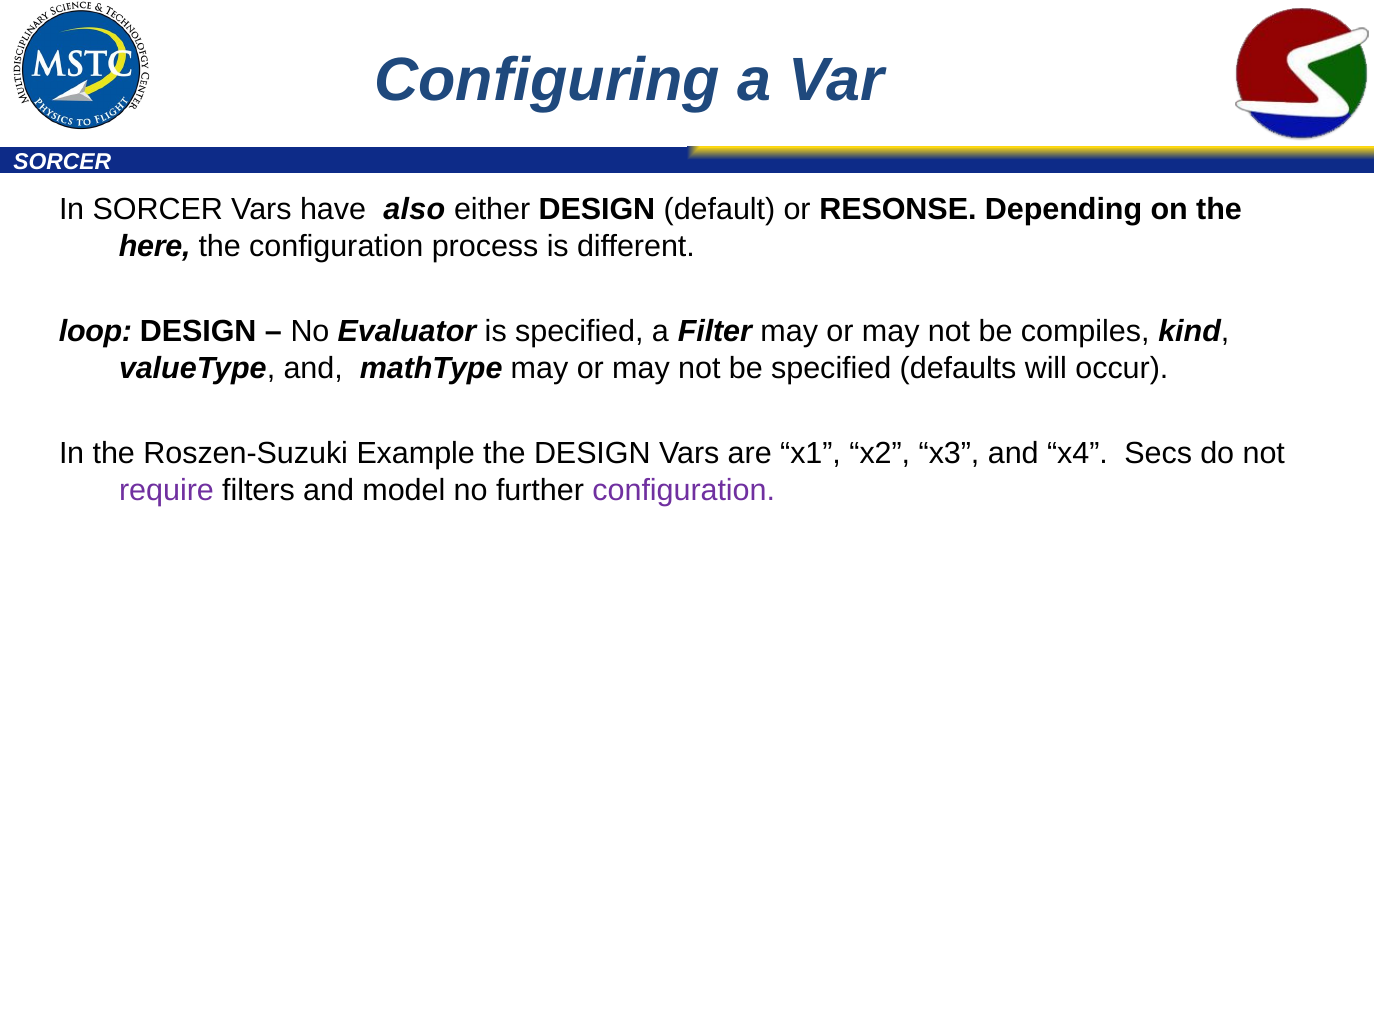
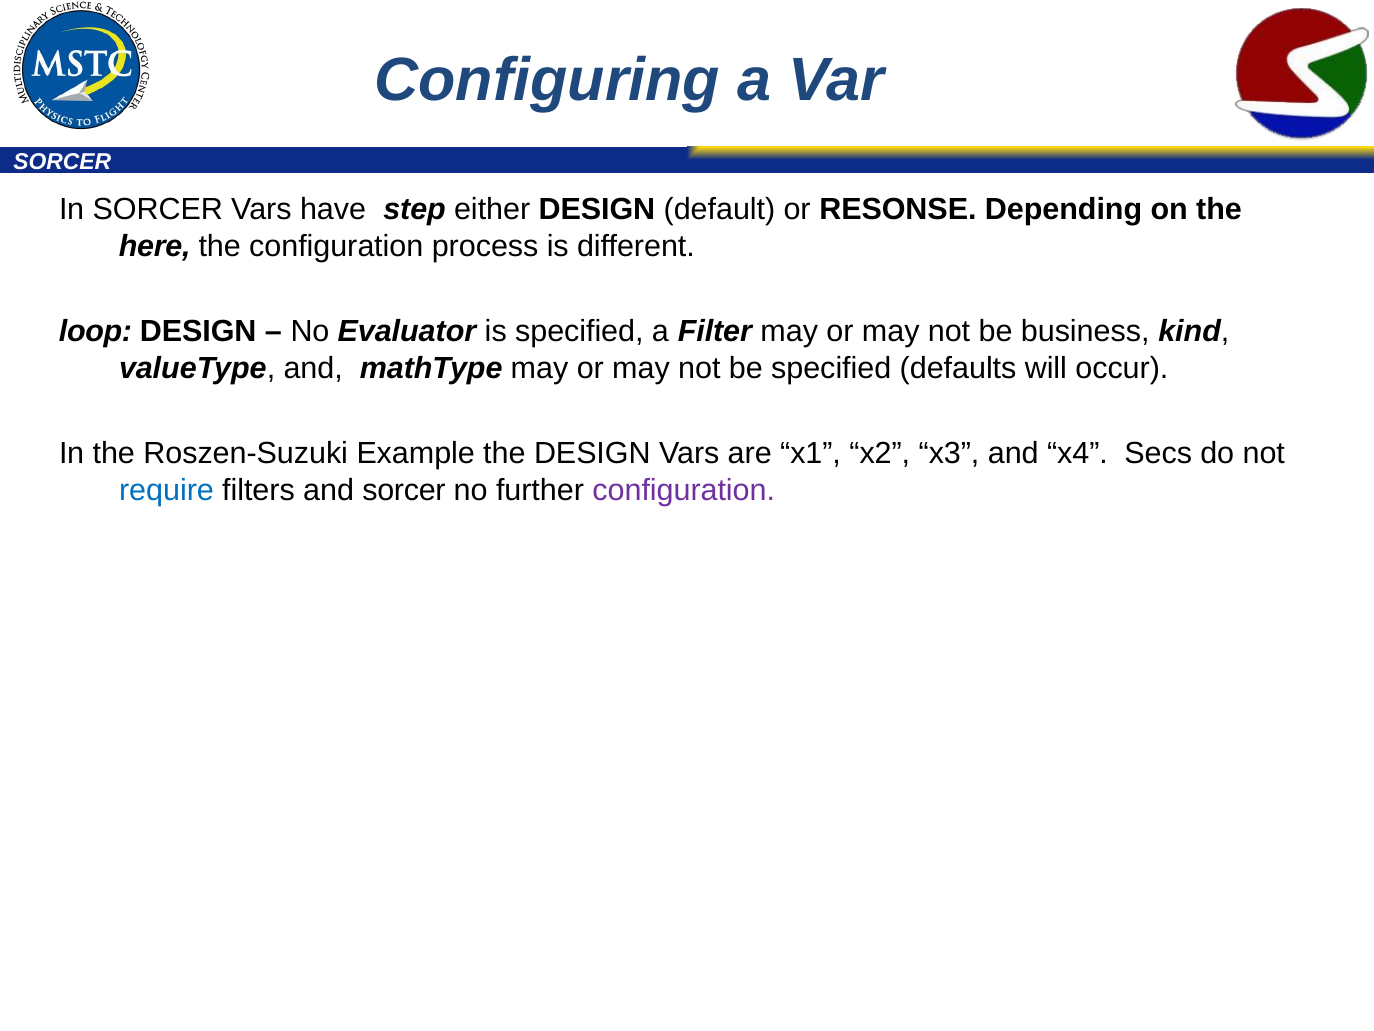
also: also -> step
compiles: compiles -> business
require colour: purple -> blue
and model: model -> sorcer
